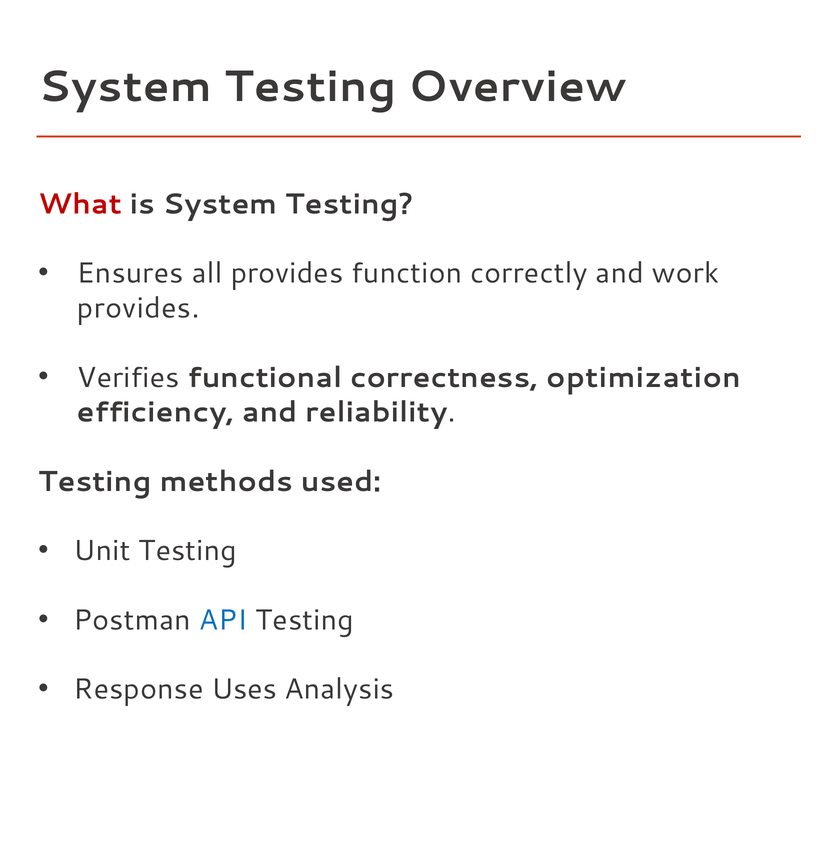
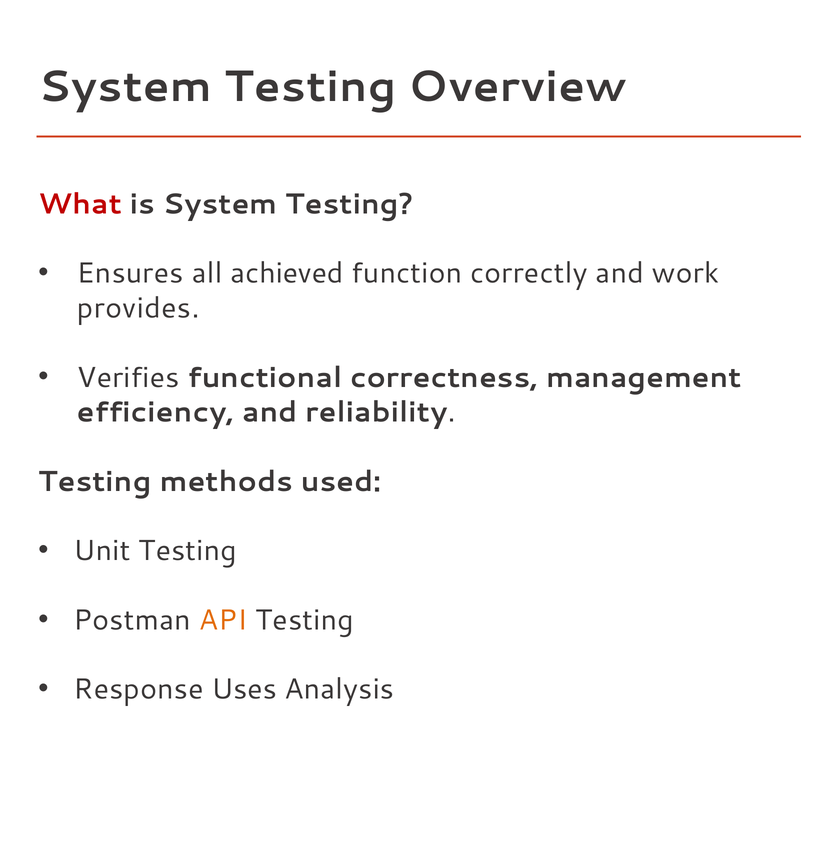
all provides: provides -> achieved
optimization: optimization -> management
API colour: blue -> orange
